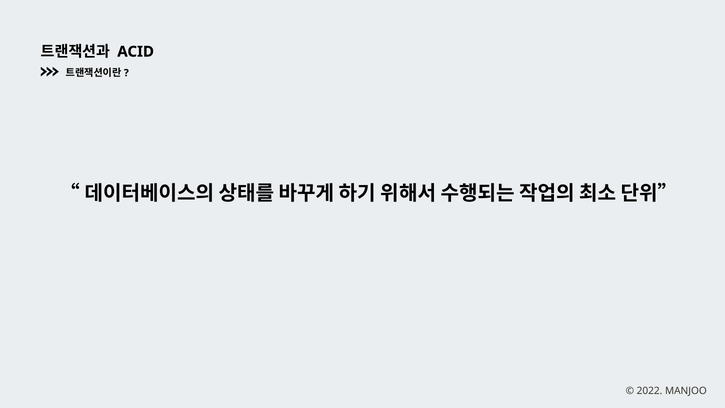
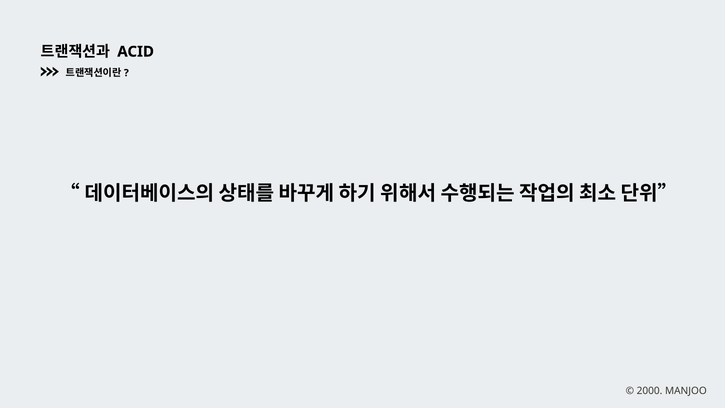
2022: 2022 -> 2000
